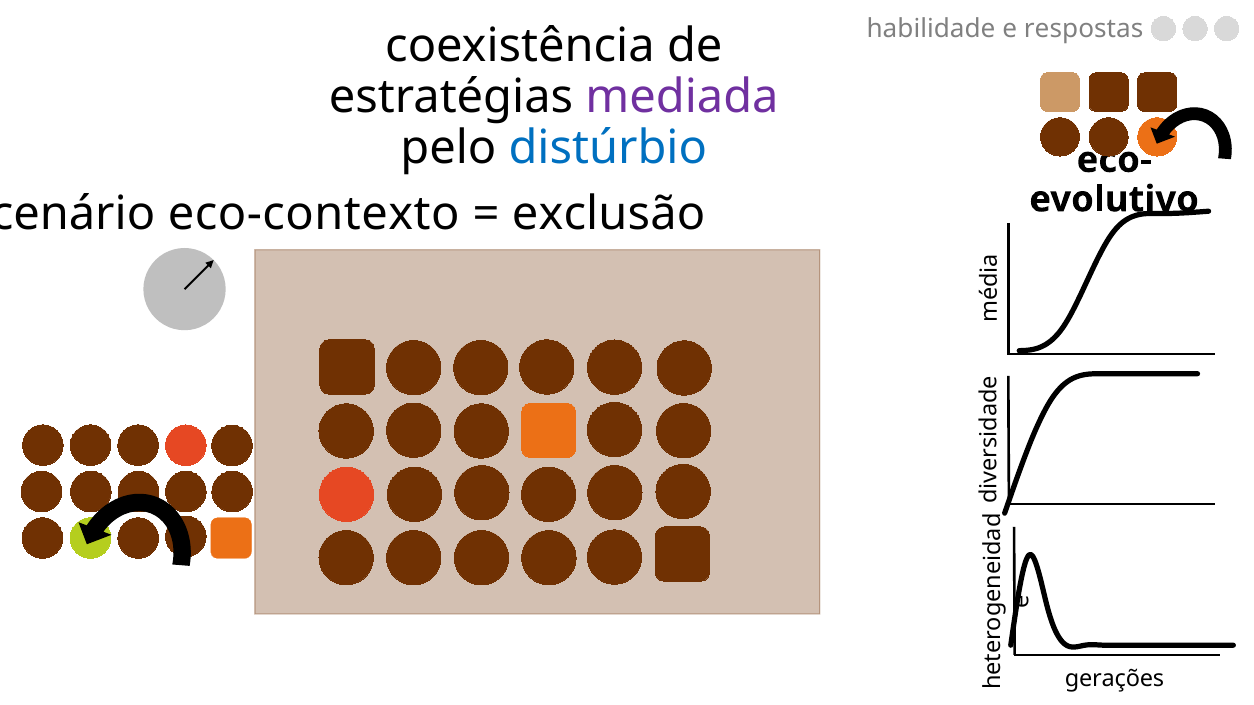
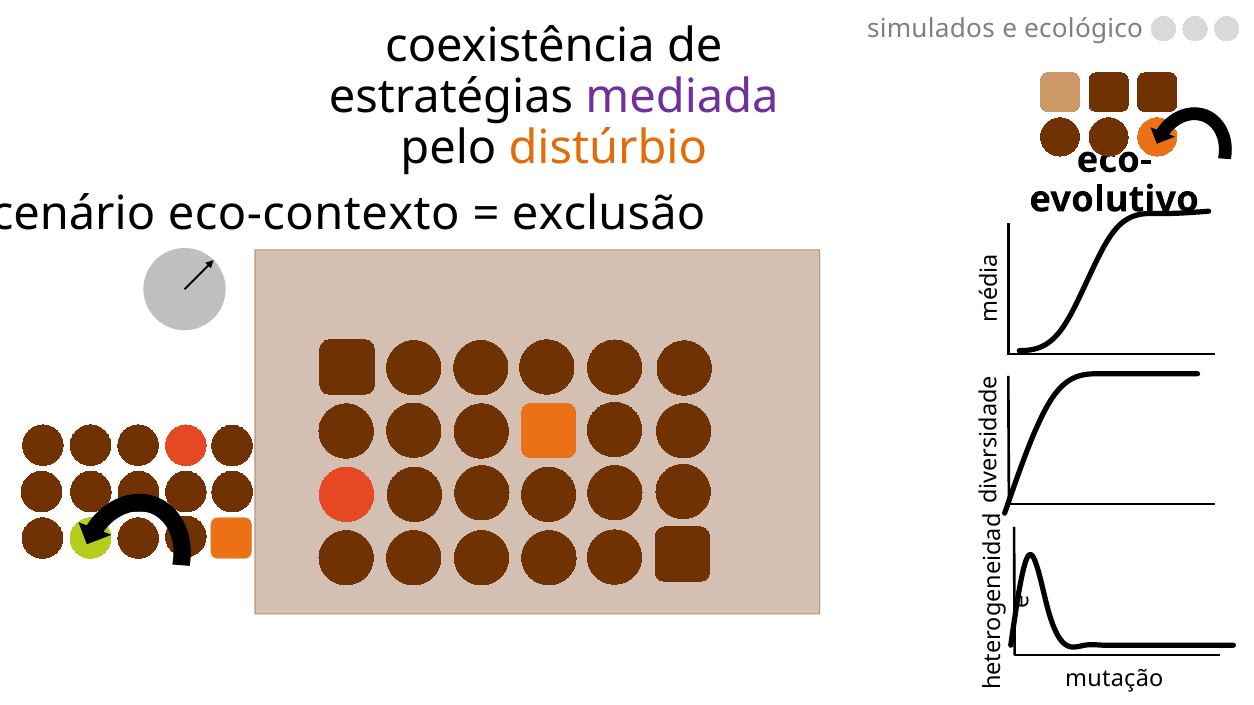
habilidade: habilidade -> simulados
respostas: respostas -> ecológico
distúrbio colour: blue -> orange
gerações: gerações -> mutação
